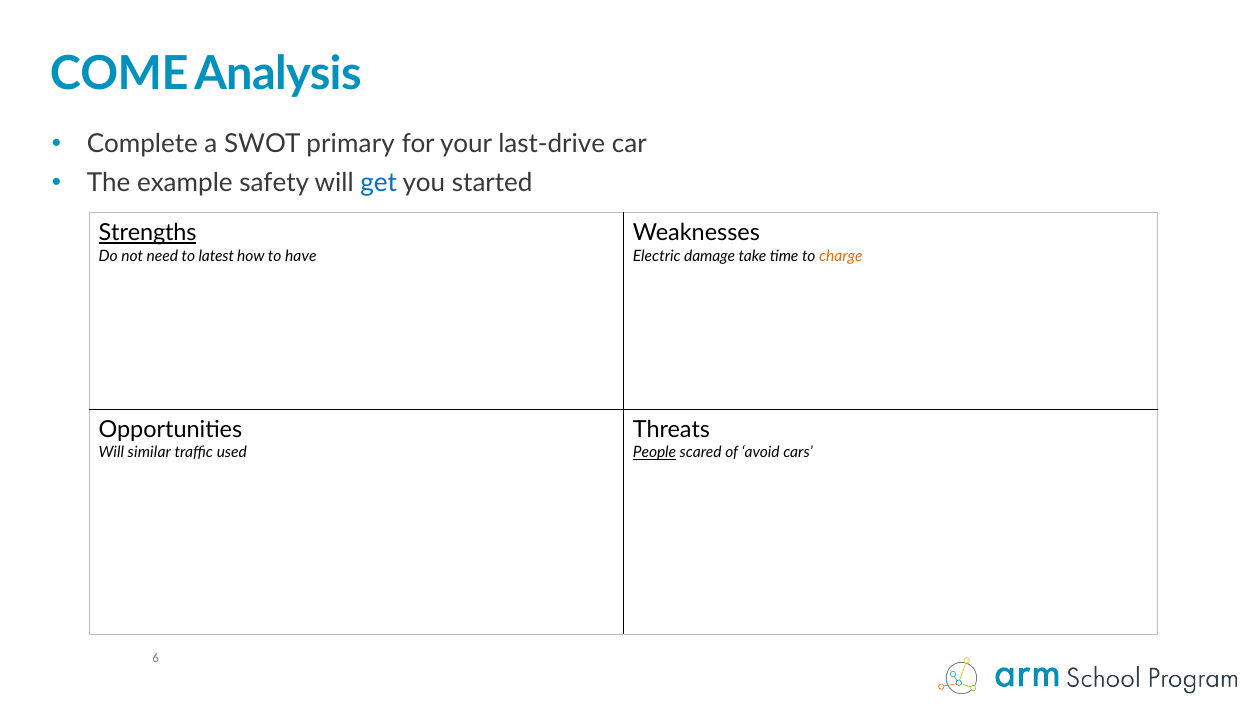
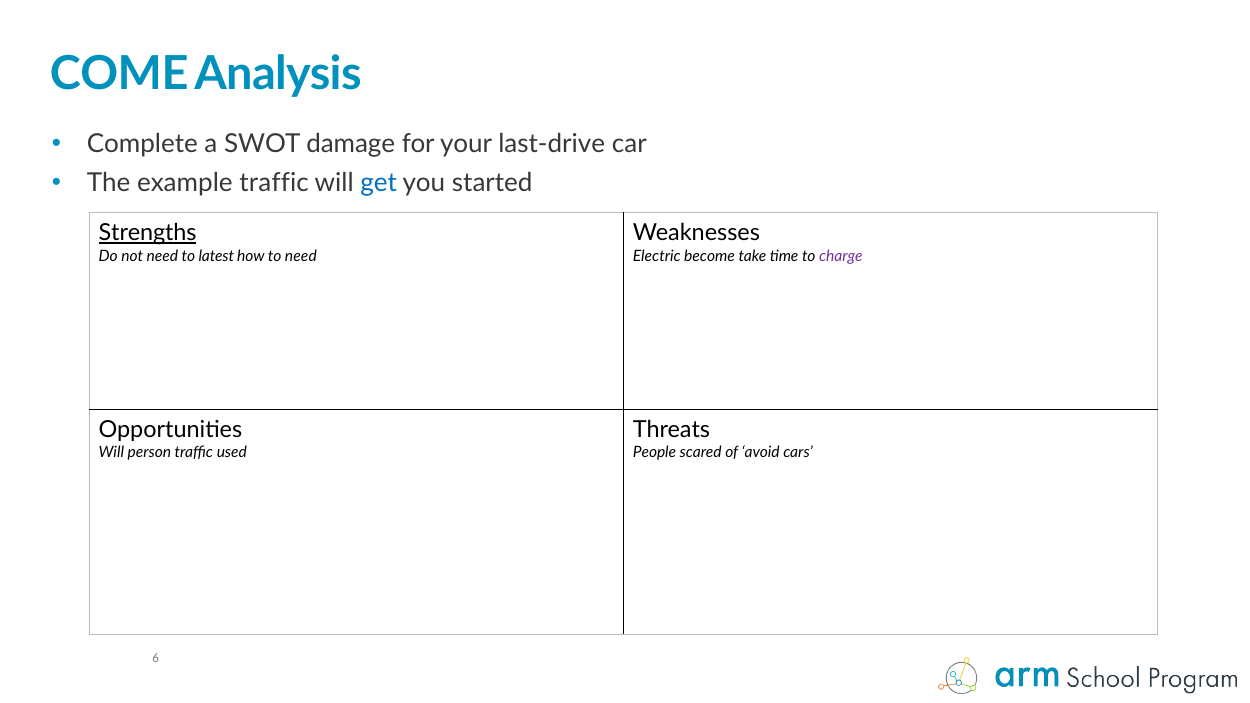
primary: primary -> damage
example safety: safety -> traffic
to have: have -> need
damage: damage -> become
charge colour: orange -> purple
similar: similar -> person
People underline: present -> none
